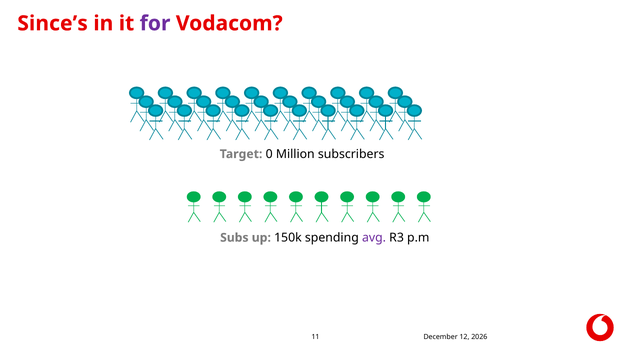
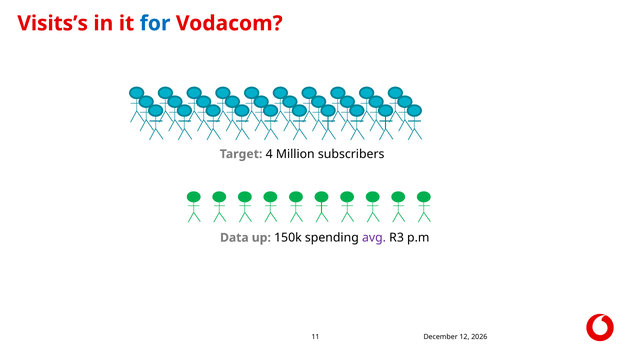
Since’s: Since’s -> Visits’s
for colour: purple -> blue
0: 0 -> 4
Subs: Subs -> Data
